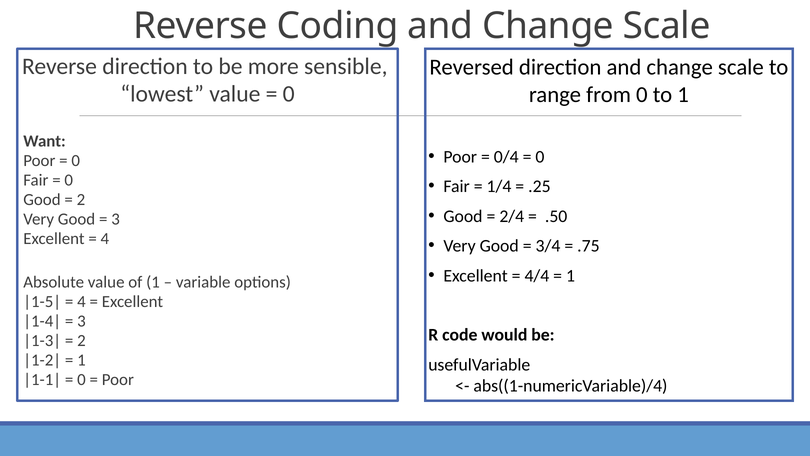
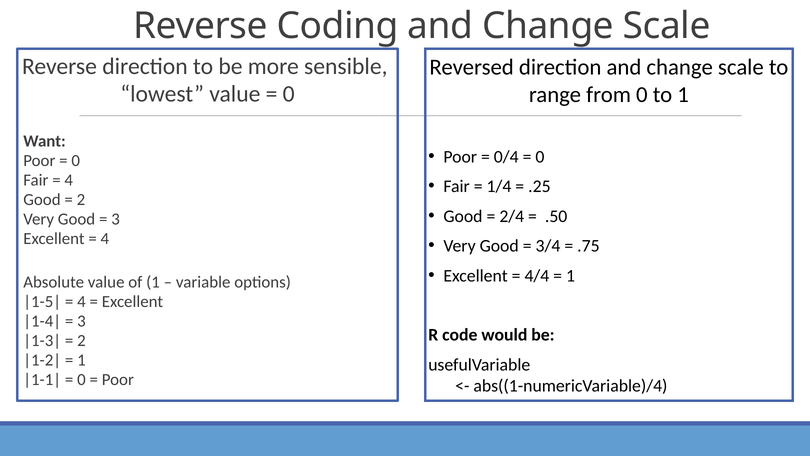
0 at (69, 180): 0 -> 4
